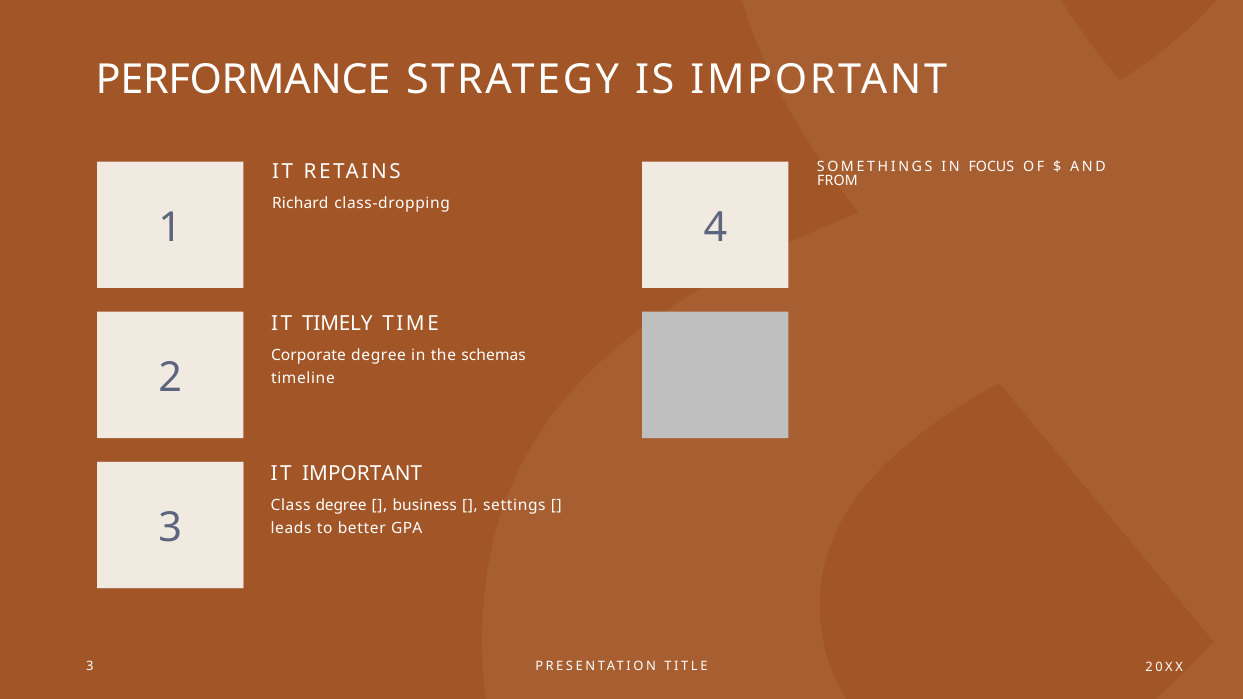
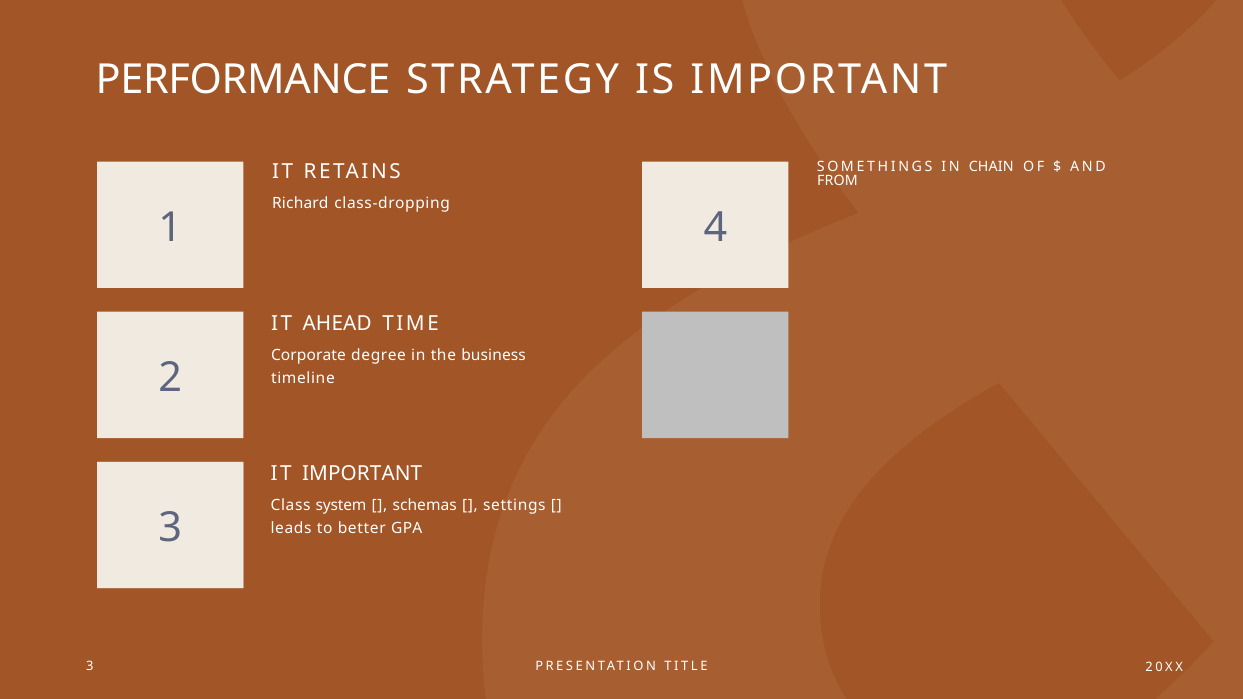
FOCUS: FOCUS -> CHAIN
TIMELY: TIMELY -> AHEAD
schemas: schemas -> business
Class degree: degree -> system
business: business -> schemas
